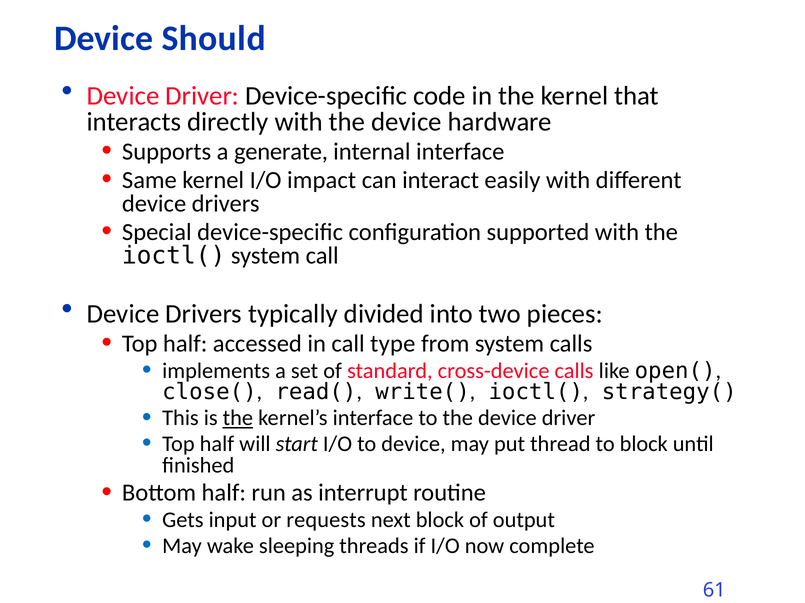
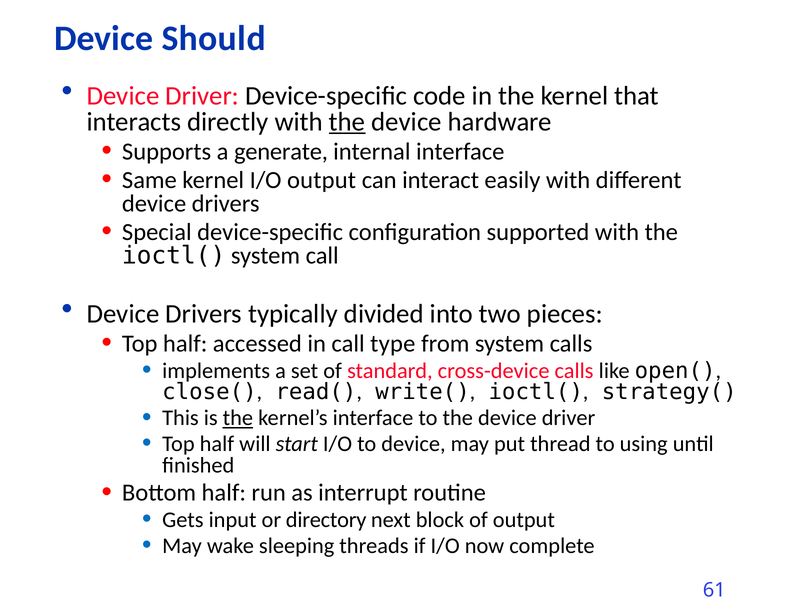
the at (347, 122) underline: none -> present
I/O impact: impact -> output
to block: block -> using
requests: requests -> directory
